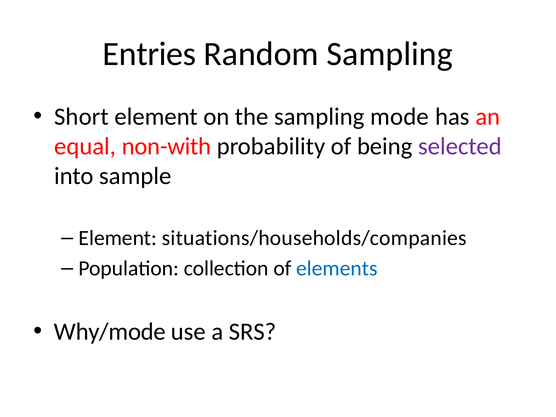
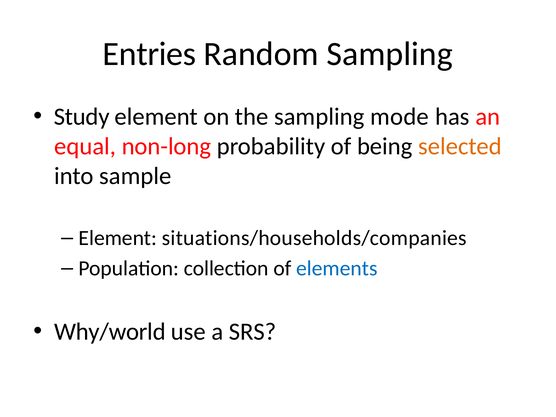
Short: Short -> Study
non-with: non-with -> non-long
selected colour: purple -> orange
Why/mode: Why/mode -> Why/world
